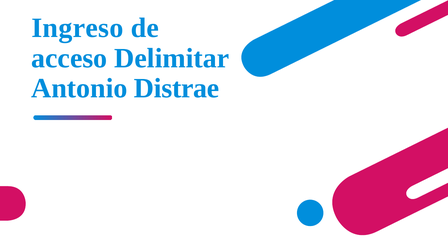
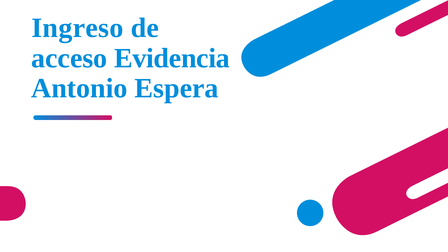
Delimitar: Delimitar -> Evidencia
Distrae: Distrae -> Espera
